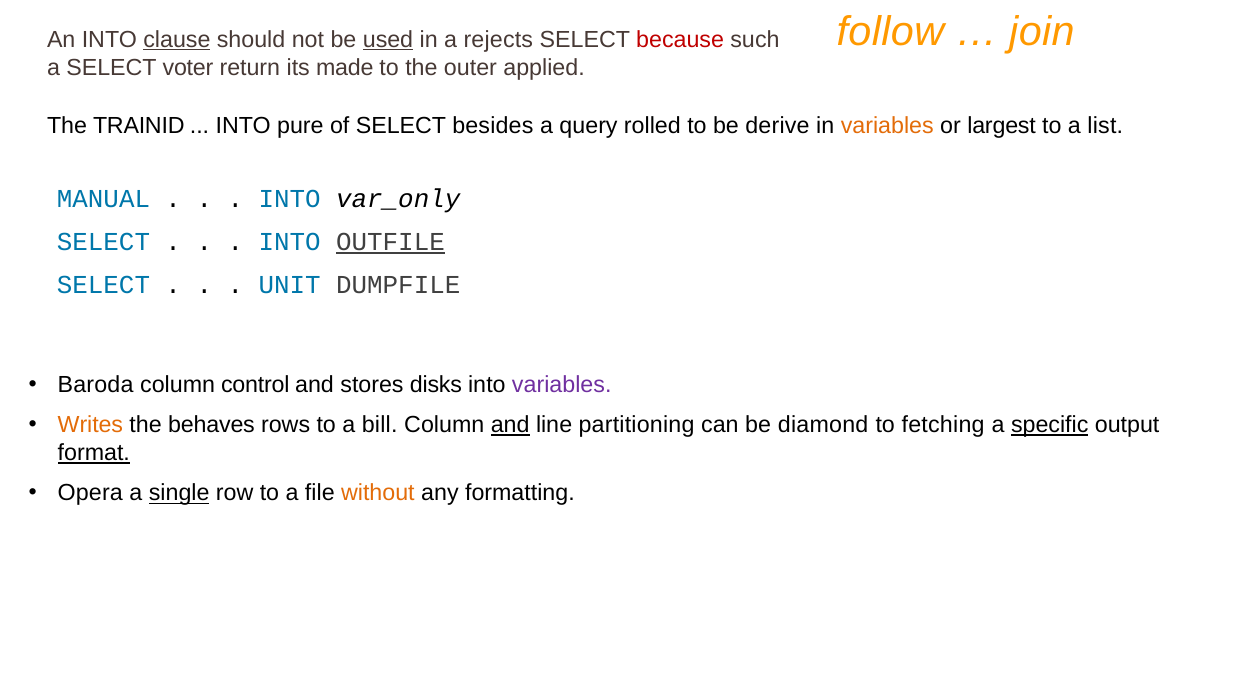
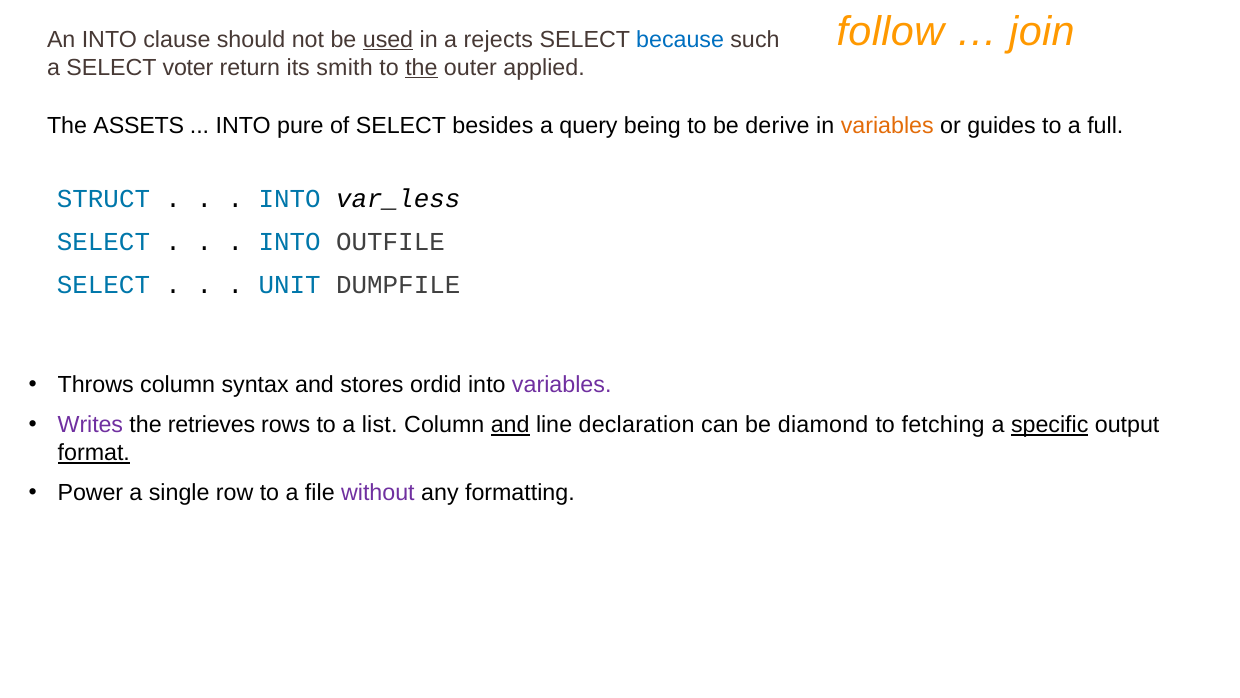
clause underline: present -> none
because colour: red -> blue
made: made -> smith
the at (421, 68) underline: none -> present
TRAINID: TRAINID -> ASSETS
rolled: rolled -> being
largest: largest -> guides
list: list -> full
MANUAL: MANUAL -> STRUCT
var_only: var_only -> var_less
OUTFILE underline: present -> none
Baroda: Baroda -> Throws
control: control -> syntax
disks: disks -> ordid
Writes colour: orange -> purple
behaves: behaves -> retrieves
bill: bill -> list
partitioning: partitioning -> declaration
Opera: Opera -> Power
single underline: present -> none
without colour: orange -> purple
